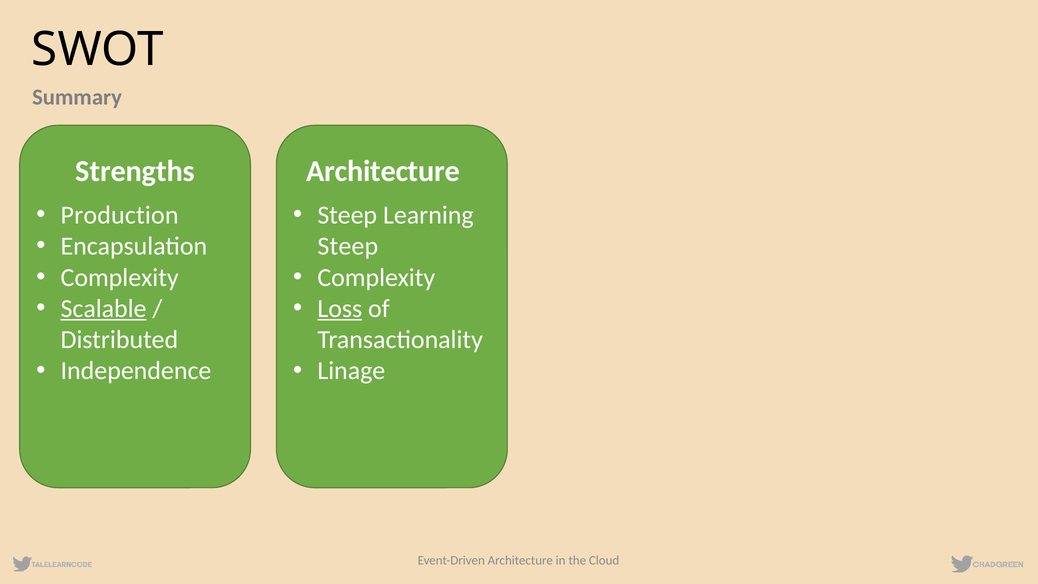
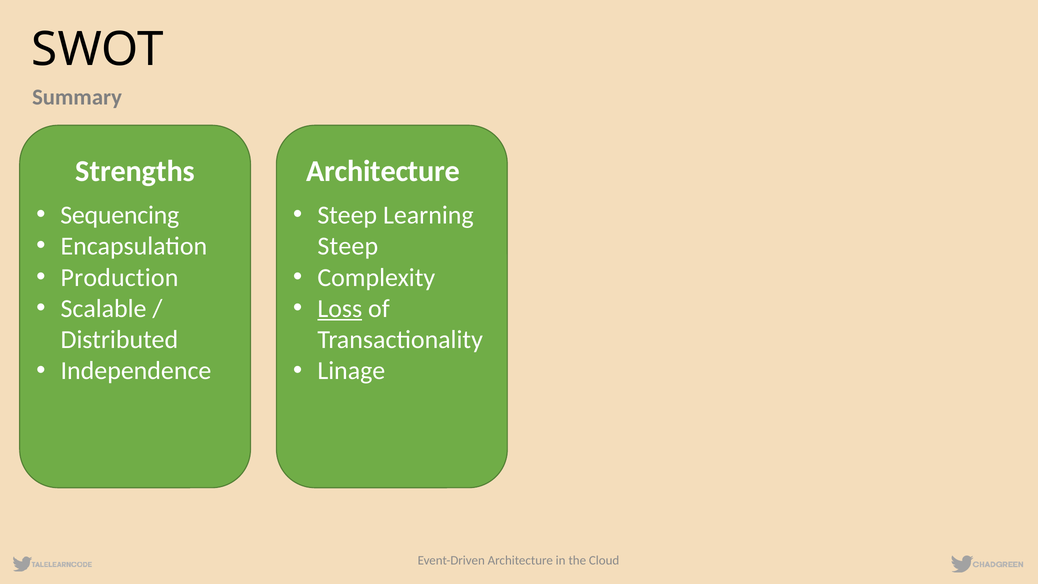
Production: Production -> Sequencing
Complexity at (120, 277): Complexity -> Production
Scalable underline: present -> none
